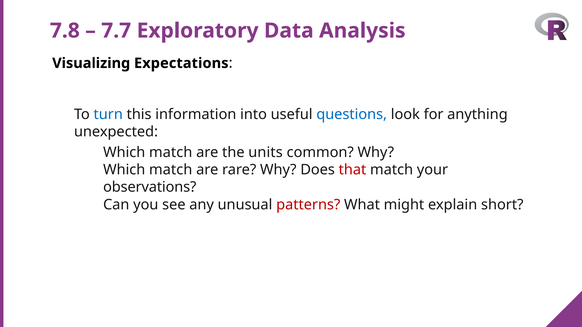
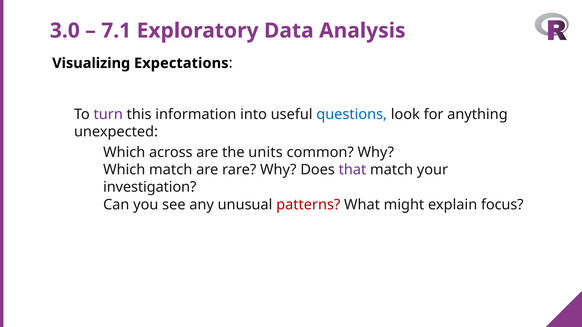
7.8: 7.8 -> 3.0
7.7: 7.7 -> 7.1
turn colour: blue -> purple
match at (171, 152): match -> across
that colour: red -> purple
observations: observations -> investigation
short: short -> focus
